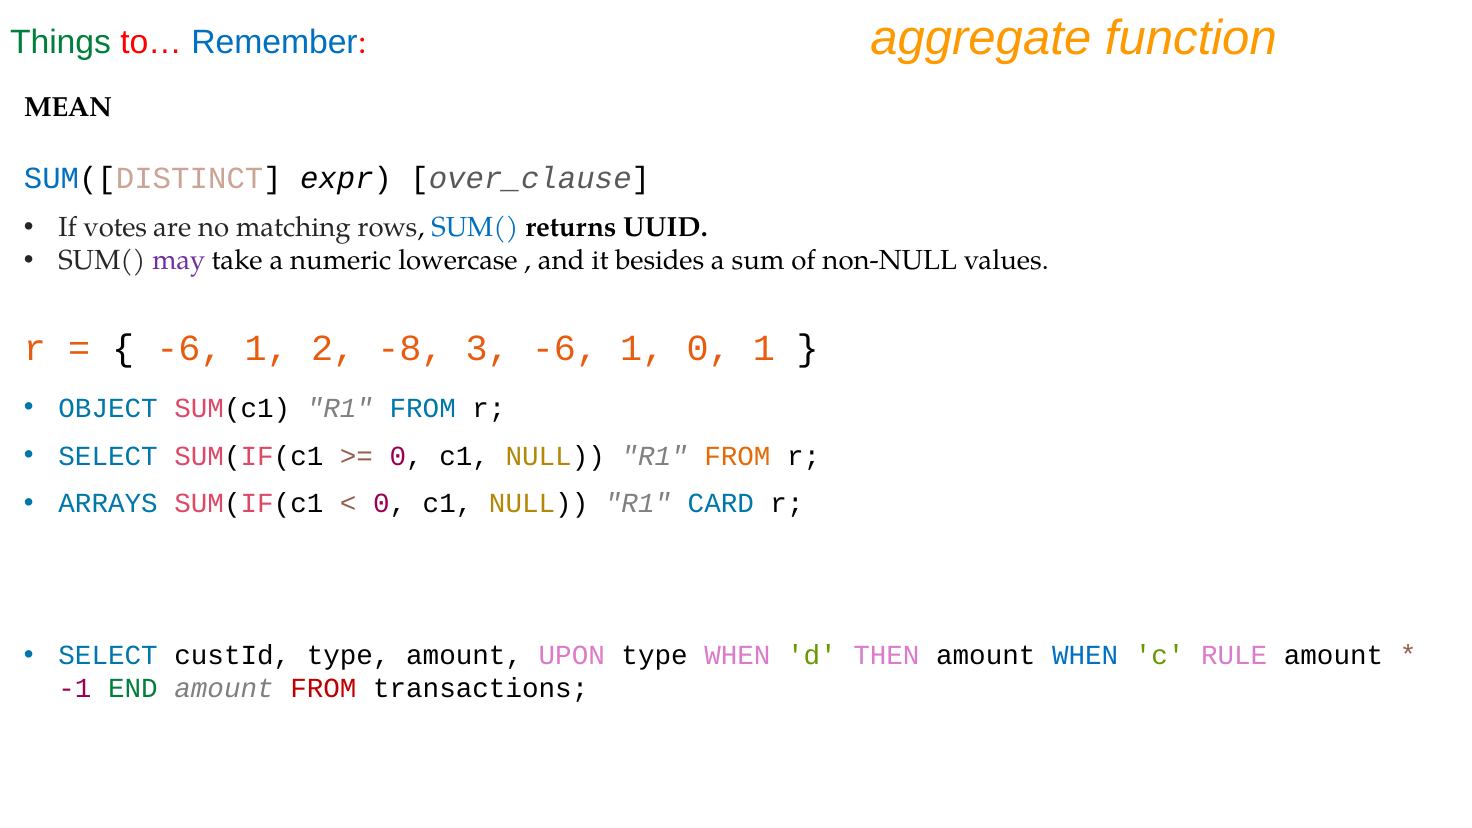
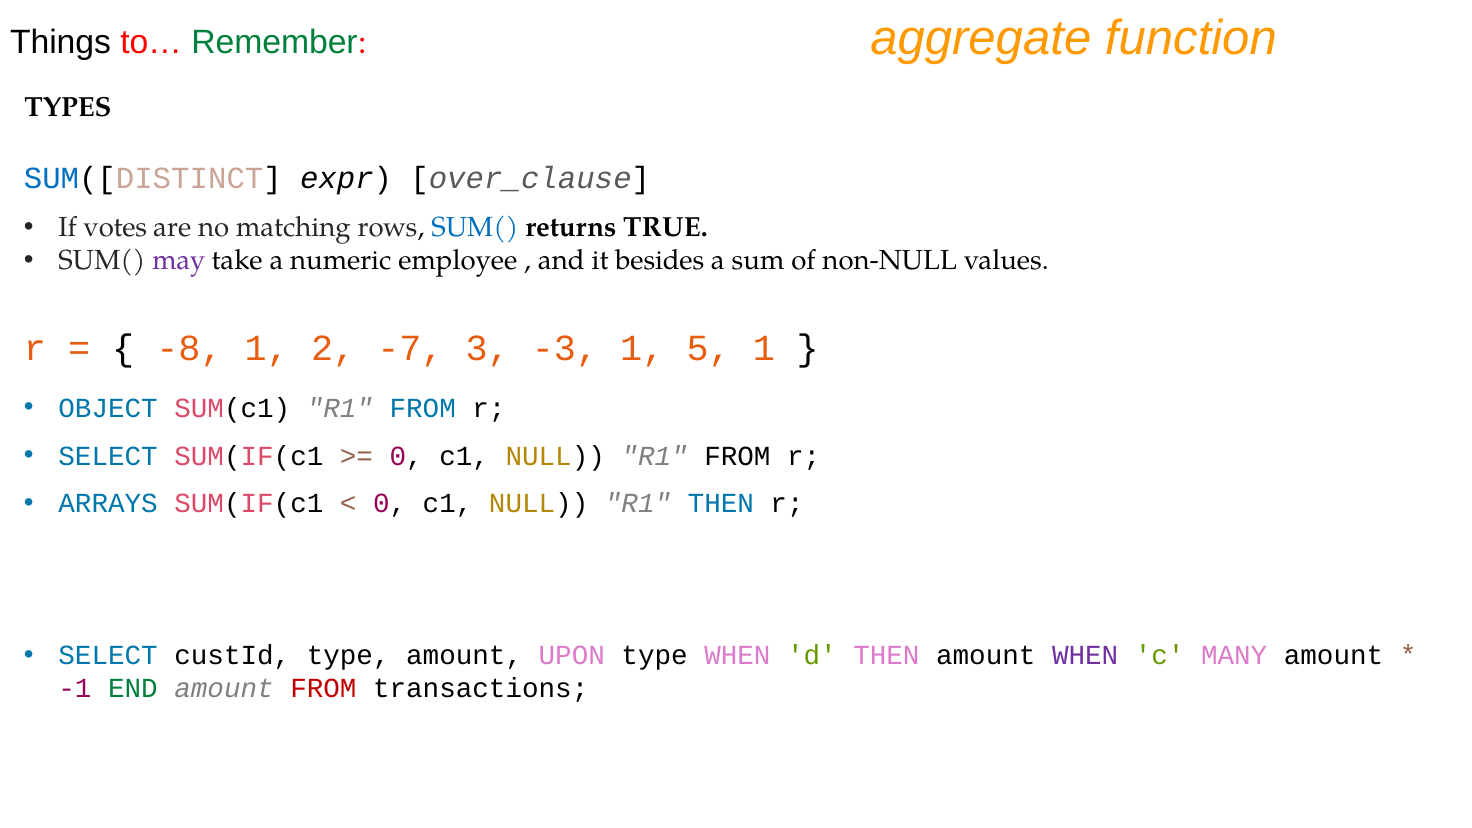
Things colour: green -> black
Remember colour: blue -> green
MEAN: MEAN -> TYPES
UUID: UUID -> TRUE
lowercase: lowercase -> employee
-6 at (190, 348): -6 -> -8
-8: -8 -> -7
3 -6: -6 -> -3
1 0: 0 -> 5
FROM at (737, 456) colour: orange -> black
R1 CARD: CARD -> THEN
WHEN at (1085, 655) colour: blue -> purple
RULE: RULE -> MANY
